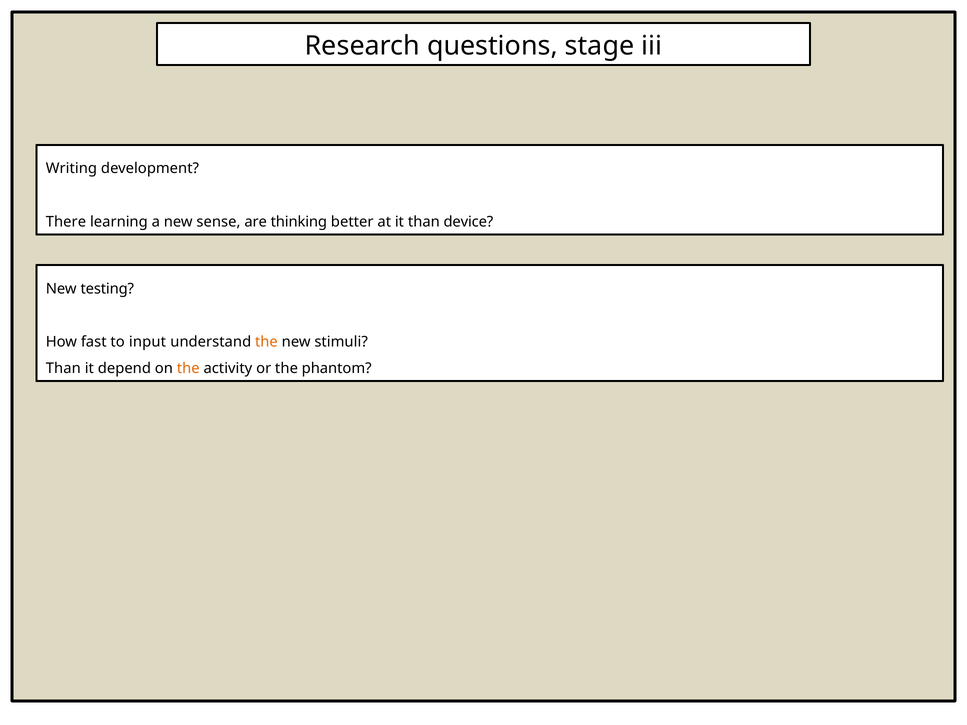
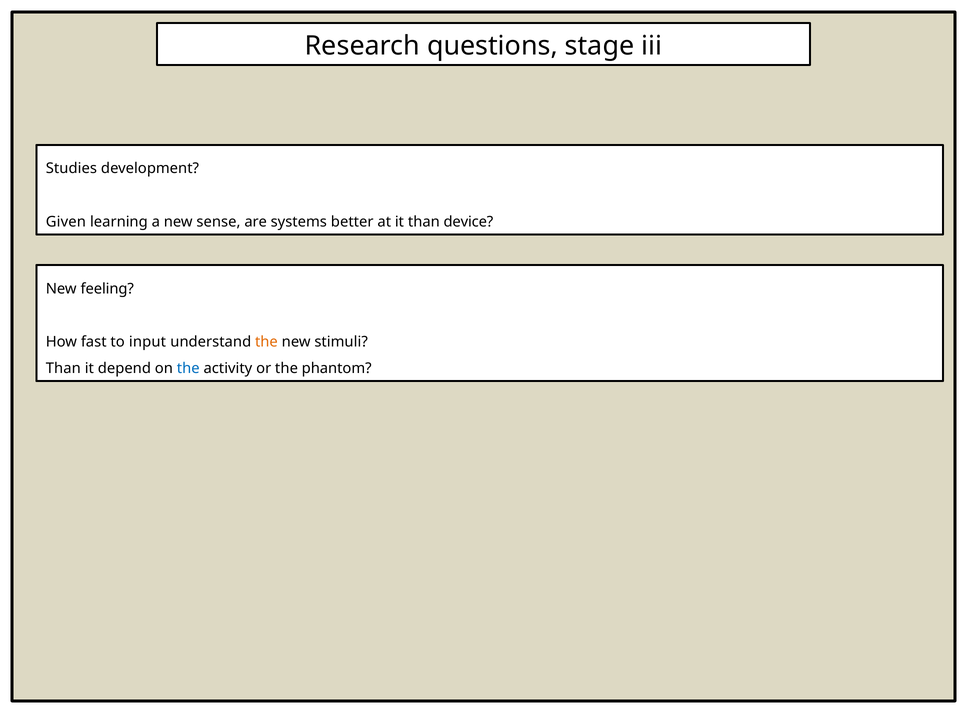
Writing: Writing -> Studies
There: There -> Given
thinking: thinking -> systems
testing: testing -> feeling
the at (188, 369) colour: orange -> blue
